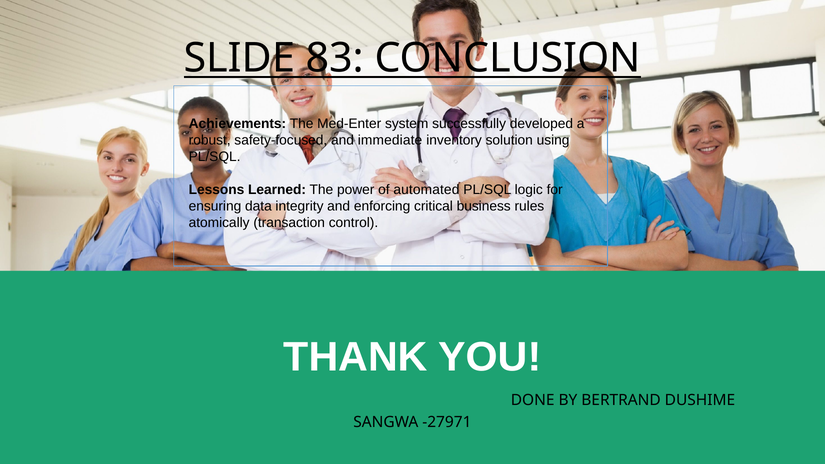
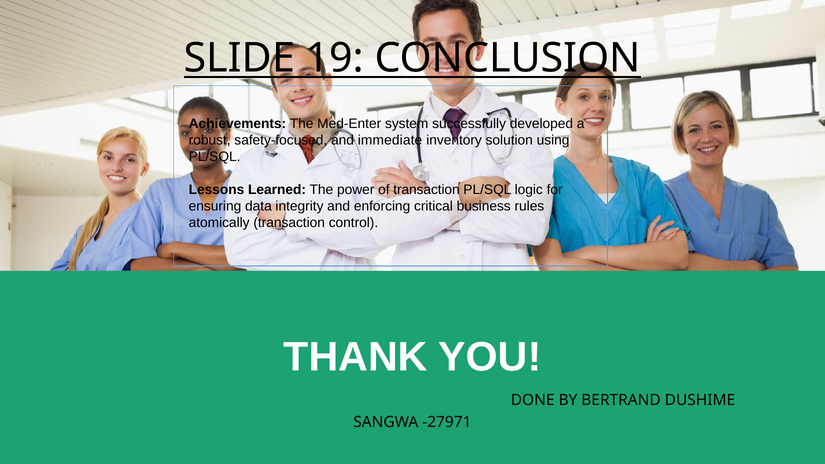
83: 83 -> 19
of automated: automated -> transaction
